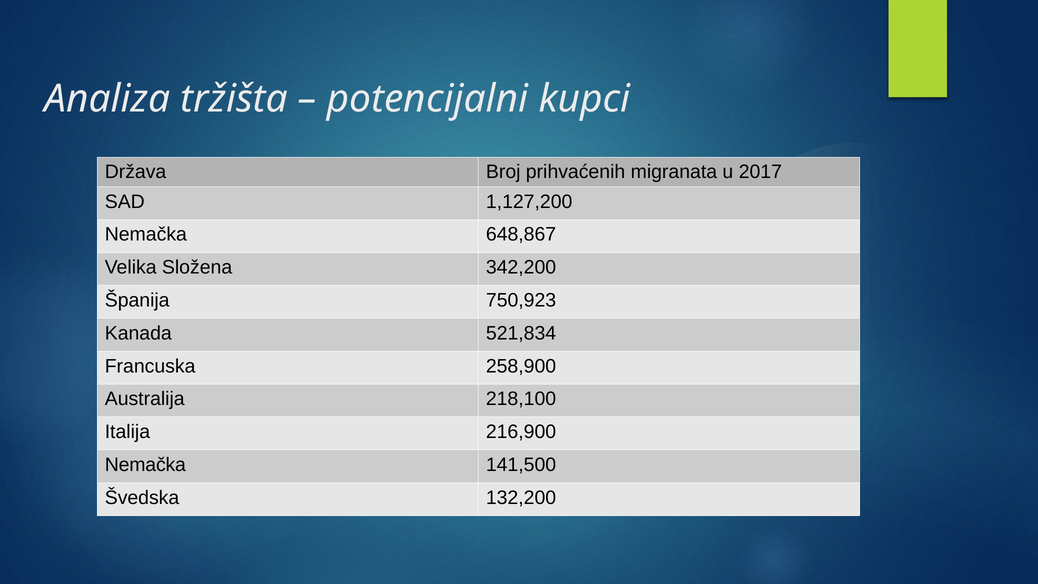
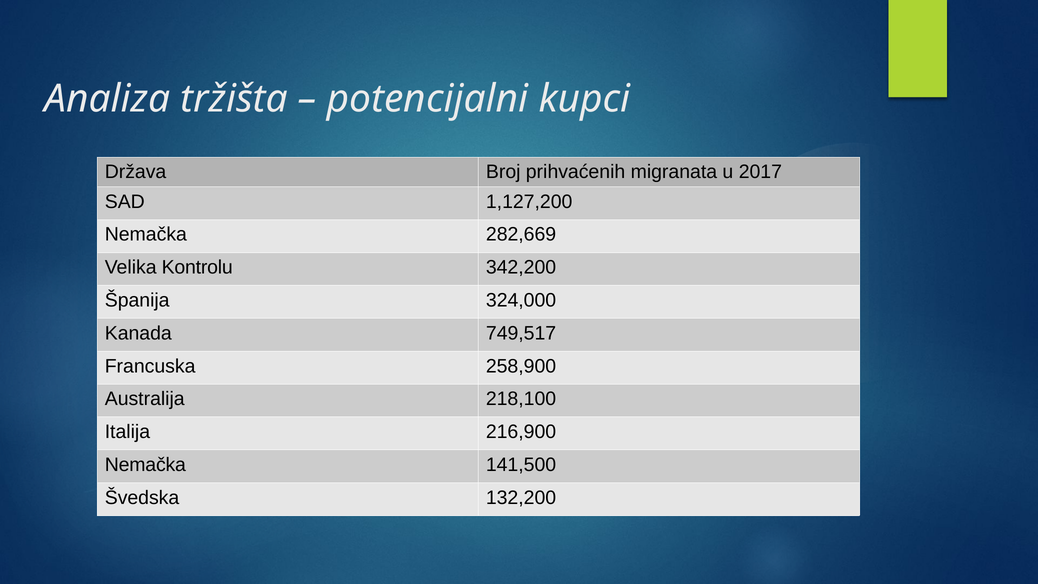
648,867: 648,867 -> 282,669
Složena: Složena -> Kontrolu
750,923: 750,923 -> 324,000
521,834: 521,834 -> 749,517
